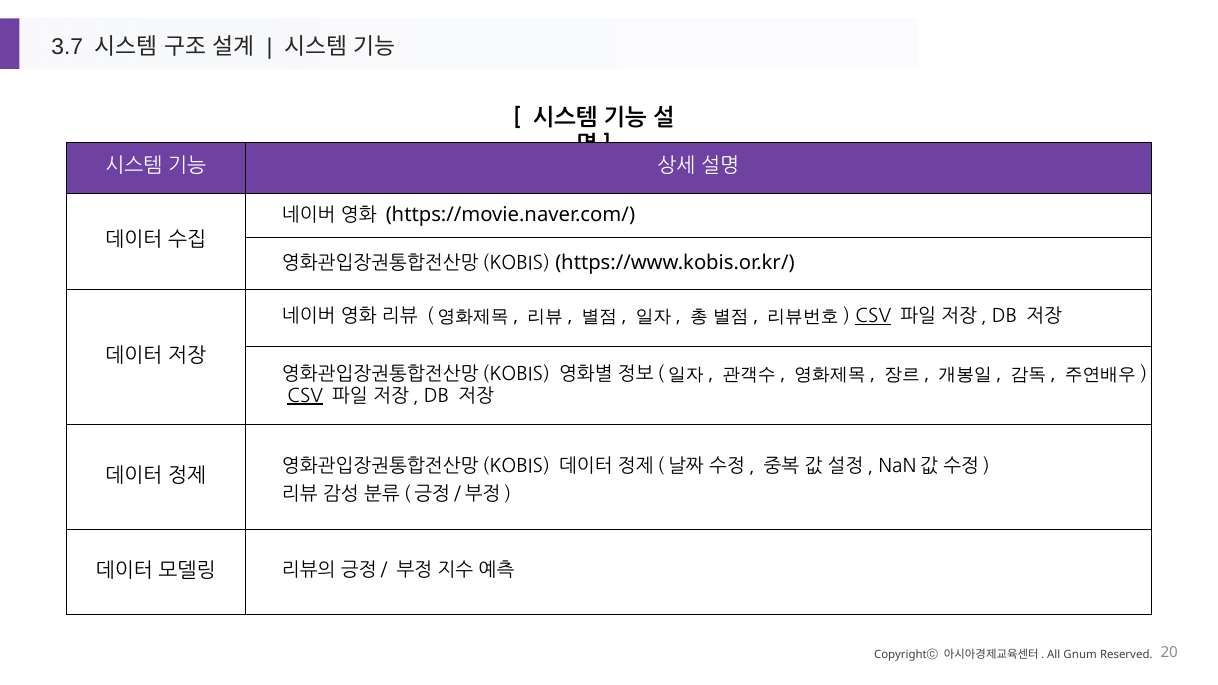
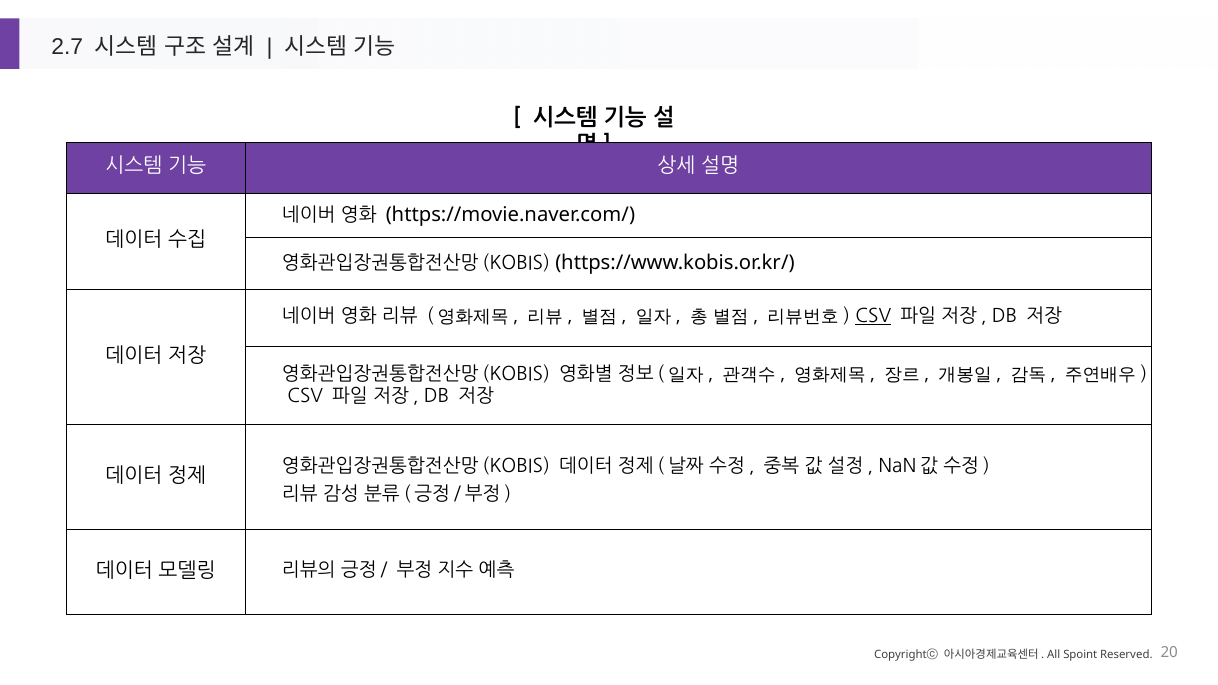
3.7: 3.7 -> 2.7
CSV at (305, 396) underline: present -> none
Gnum: Gnum -> Spoint
